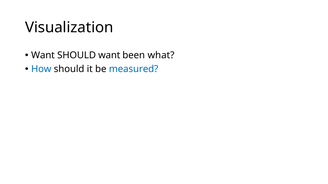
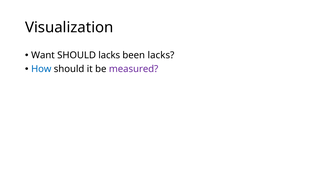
SHOULD want: want -> lacks
been what: what -> lacks
measured colour: blue -> purple
